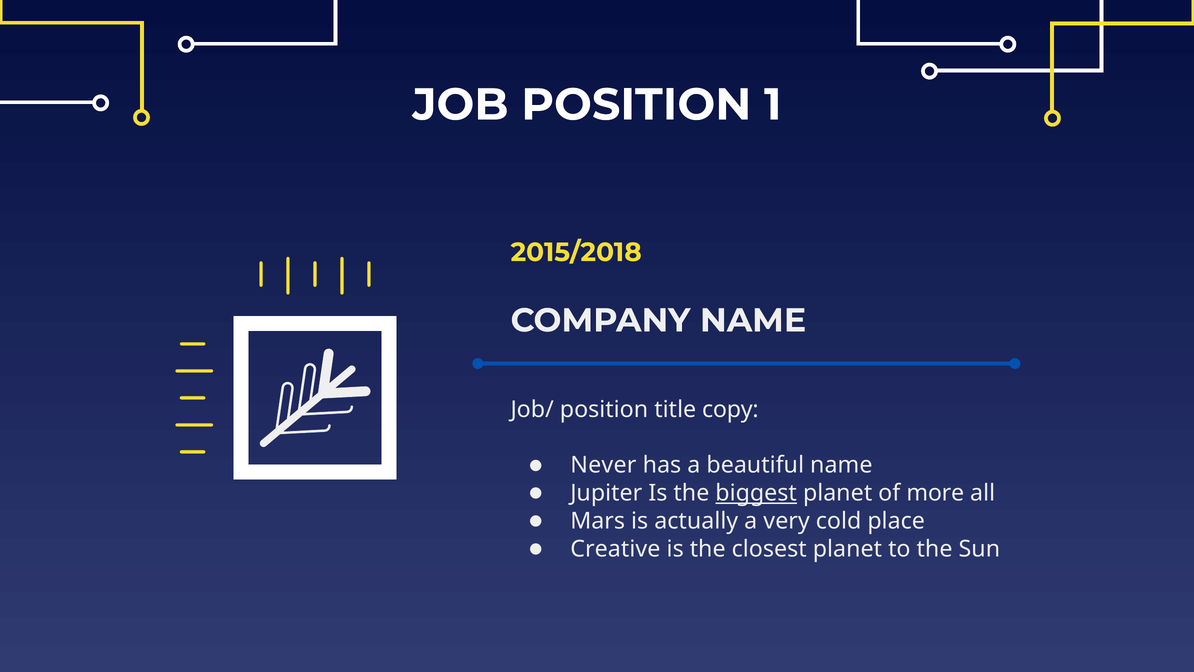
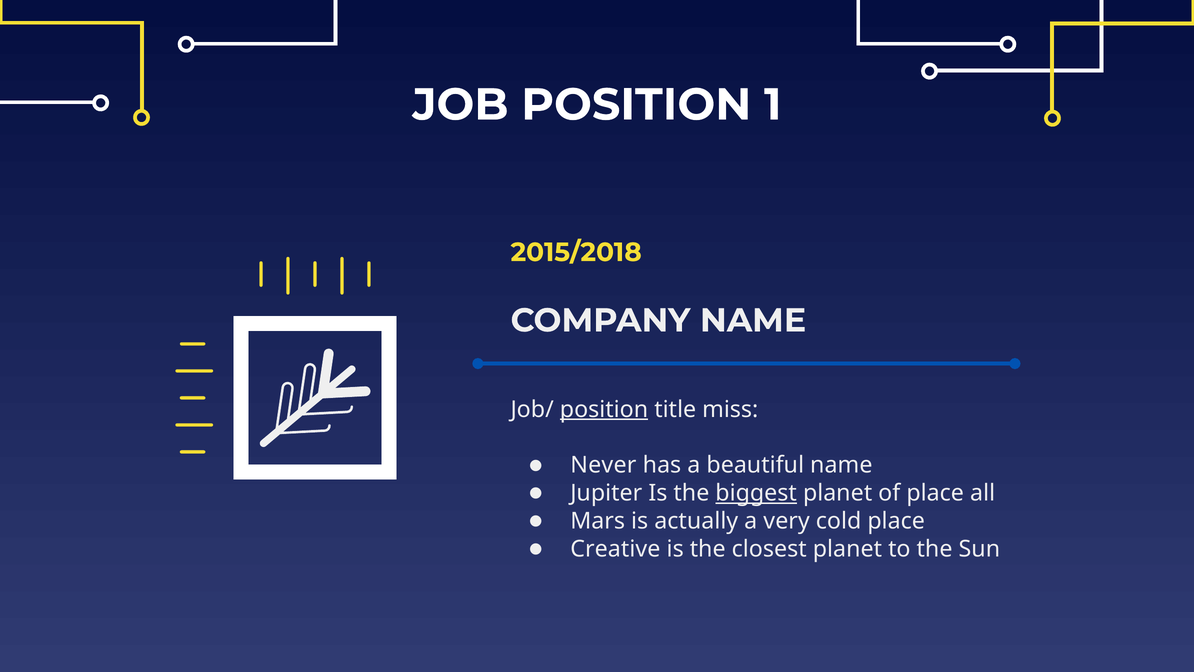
position at (604, 409) underline: none -> present
copy: copy -> miss
of more: more -> place
